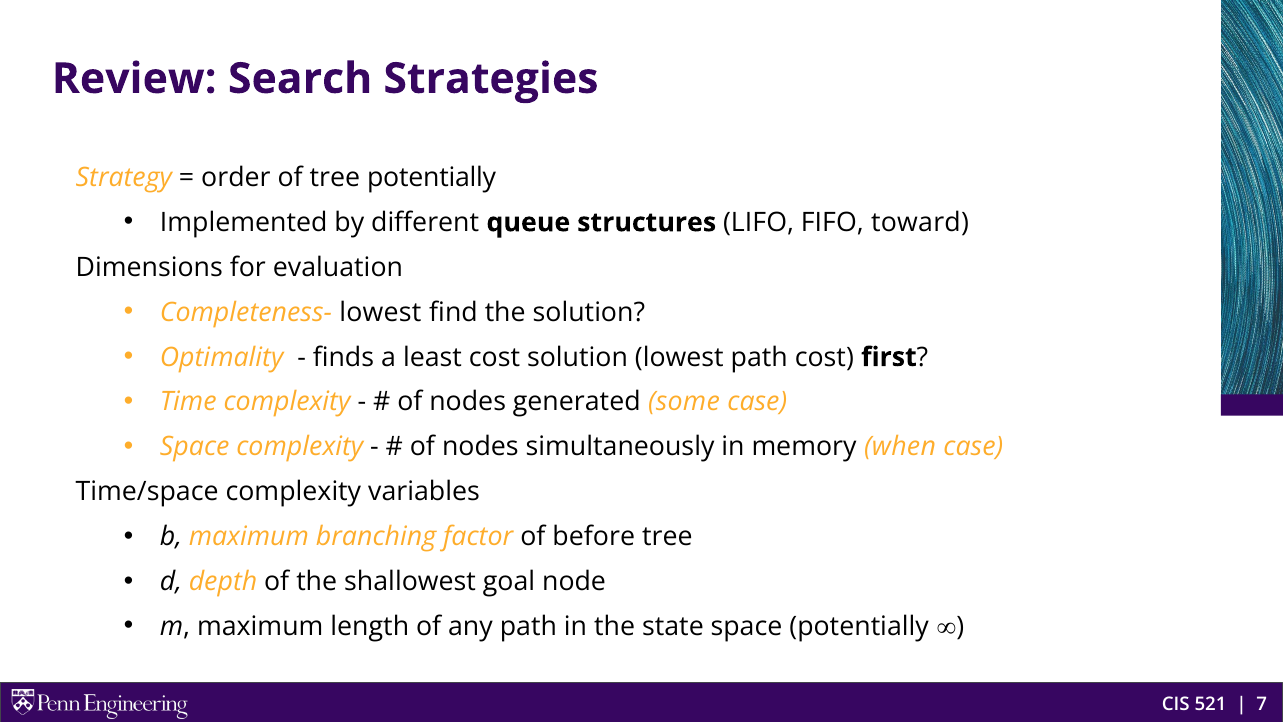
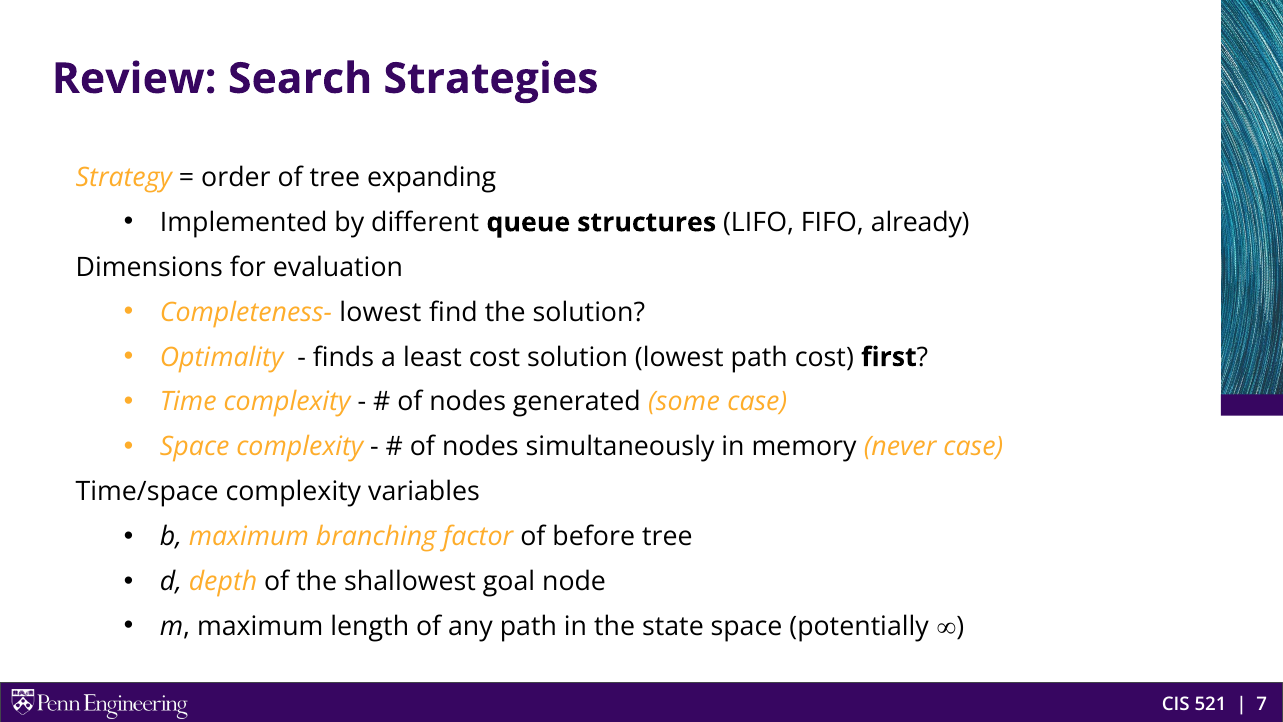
tree potentially: potentially -> expanding
toward: toward -> already
when: when -> never
